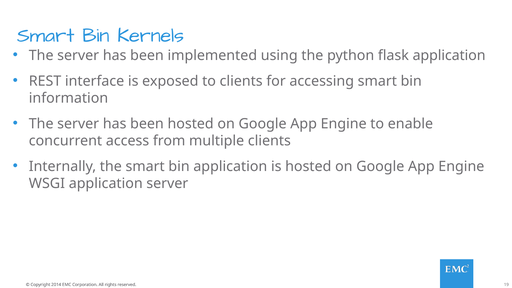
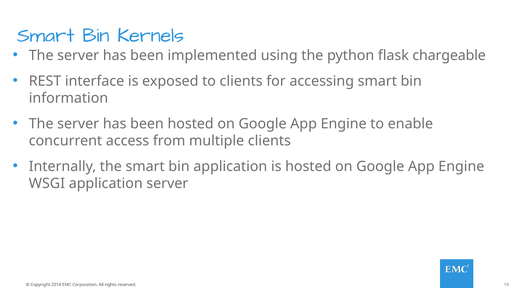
flask application: application -> chargeable
